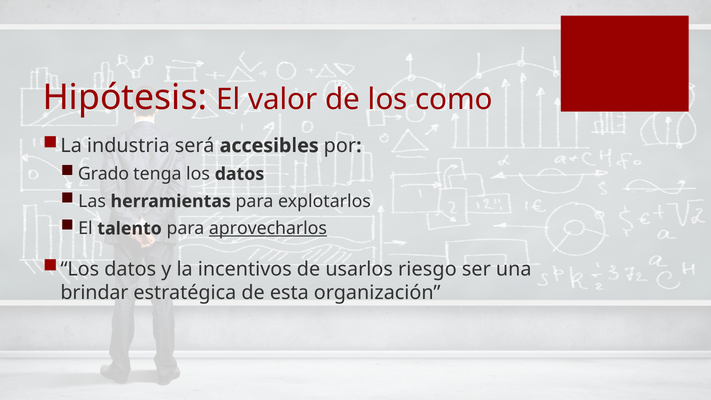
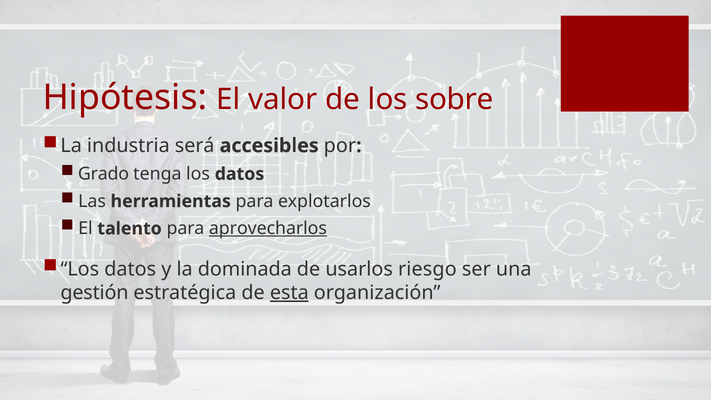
como: como -> sobre
incentivos: incentivos -> dominada
brindar: brindar -> gestión
esta underline: none -> present
